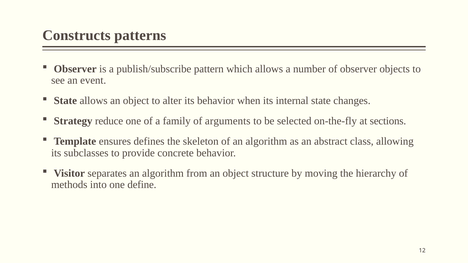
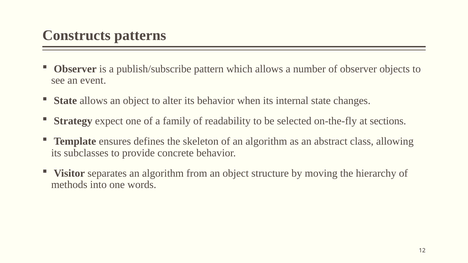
reduce: reduce -> expect
arguments: arguments -> readability
define: define -> words
